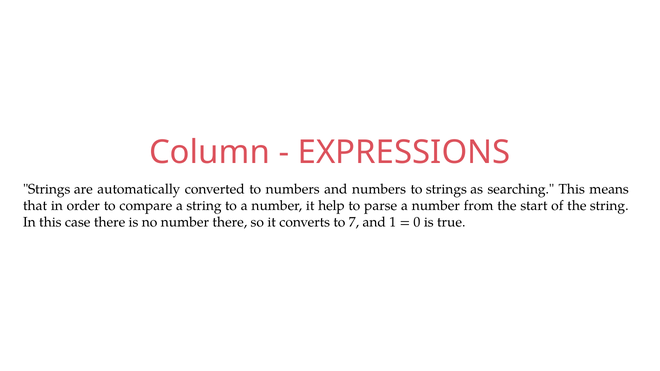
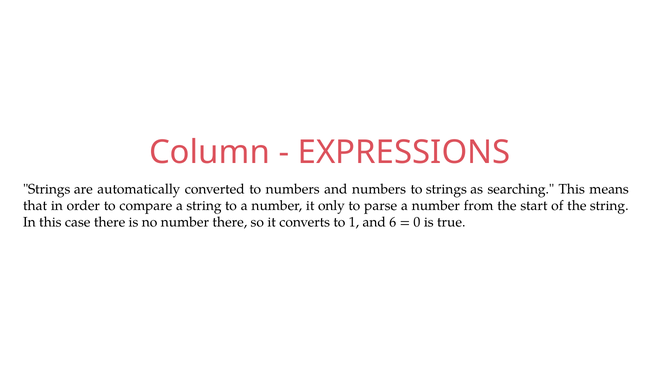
help: help -> only
7: 7 -> 1
1: 1 -> 6
